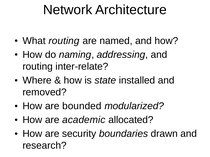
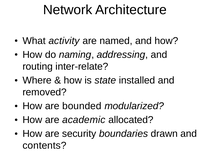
What routing: routing -> activity
research: research -> contents
